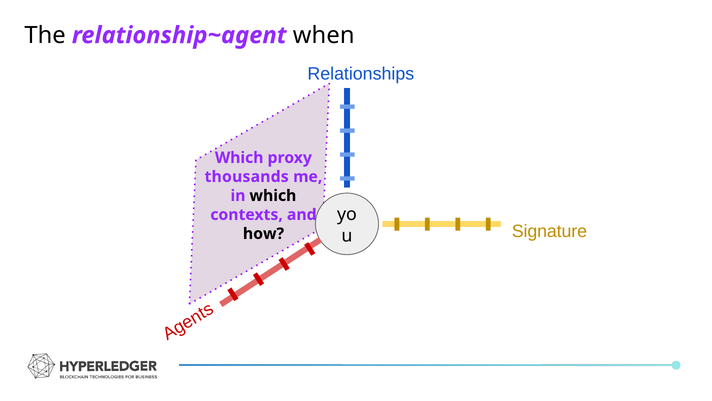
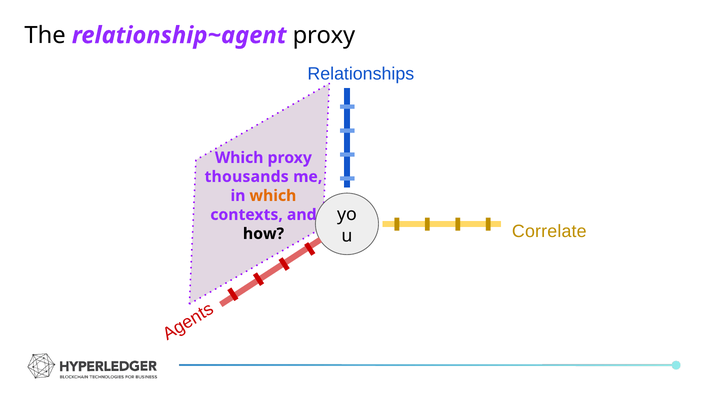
relationship~agent when: when -> proxy
which at (273, 195) colour: black -> orange
Signature: Signature -> Correlate
